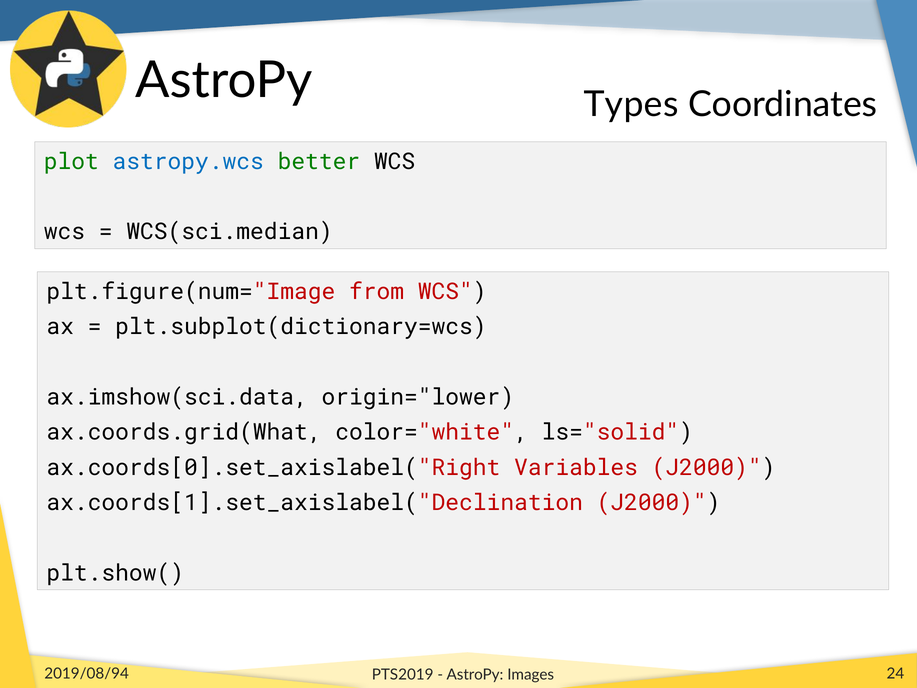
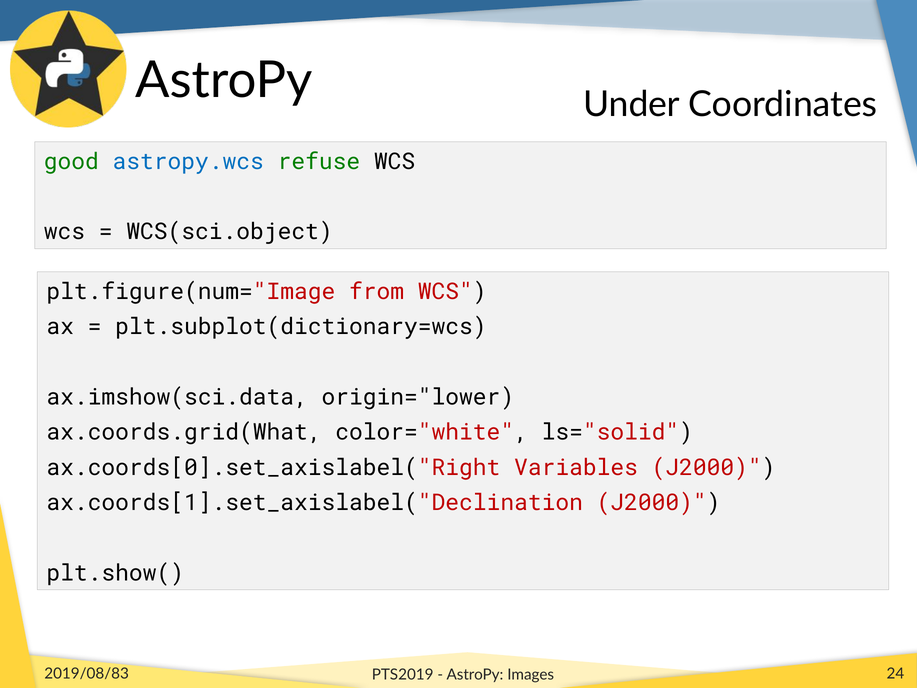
Types: Types -> Under
plot: plot -> good
better: better -> refuse
WCS(sci.median: WCS(sci.median -> WCS(sci.object
2019/08/94: 2019/08/94 -> 2019/08/83
